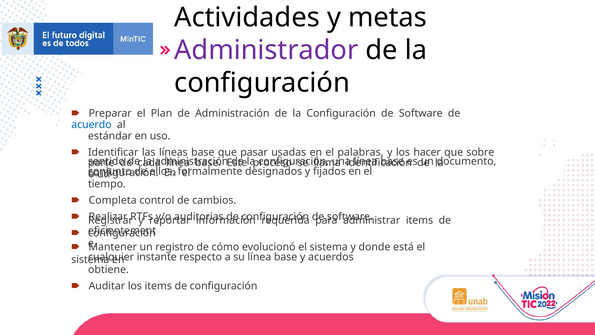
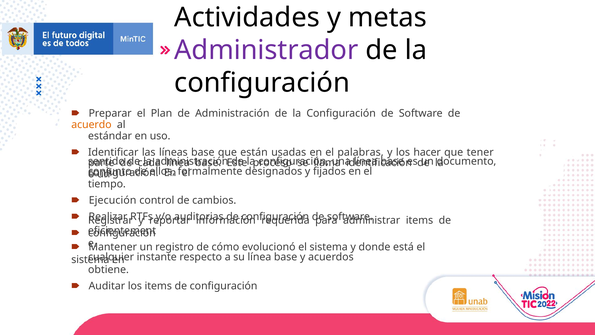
acuerdo colour: blue -> orange
pasar: pasar -> están
sobre: sobre -> tener
Completa: Completa -> Ejecución
